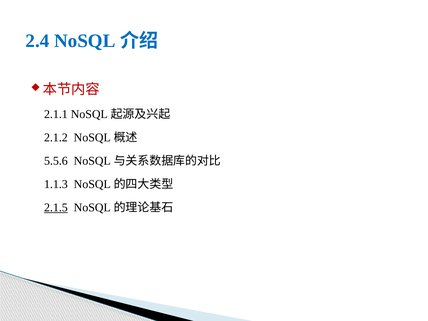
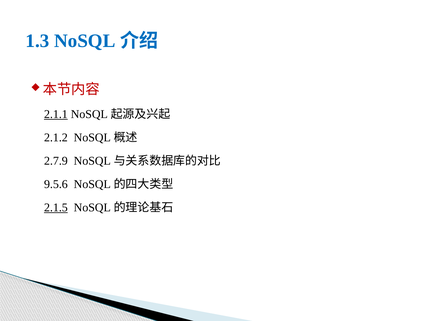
2.4: 2.4 -> 1.3
2.1.1 underline: none -> present
5.5.6: 5.5.6 -> 2.7.9
1.1.3: 1.1.3 -> 9.5.6
